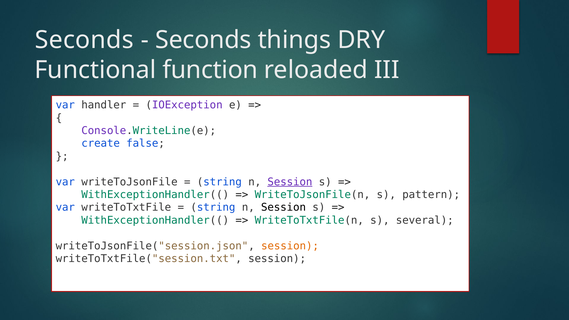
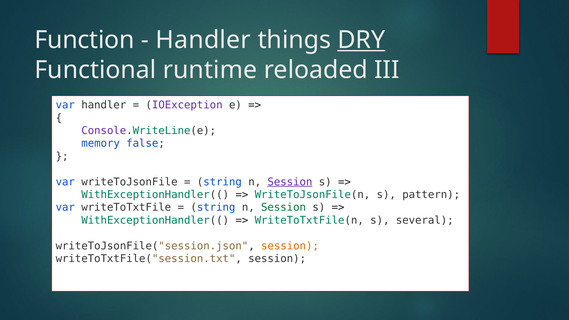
Seconds at (84, 40): Seconds -> Function
Seconds at (203, 40): Seconds -> Handler
DRY underline: none -> present
function: function -> runtime
create: create -> memory
Session at (284, 207) colour: black -> green
